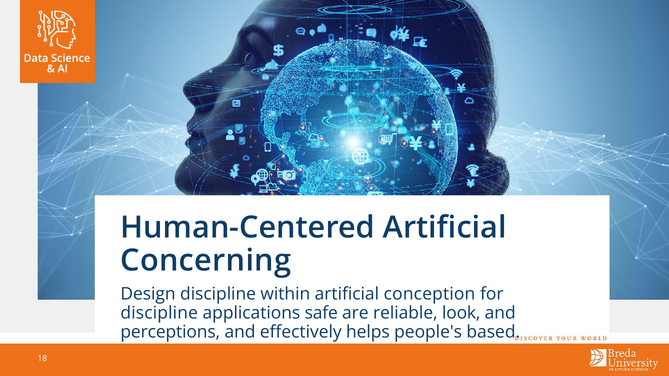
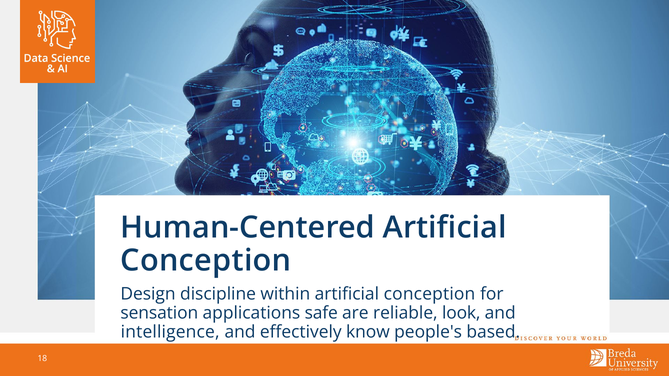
Concerning at (206, 261): Concerning -> Conception
discipline at (159, 313): discipline -> sensation
perceptions: perceptions -> intelligence
helps: helps -> know
